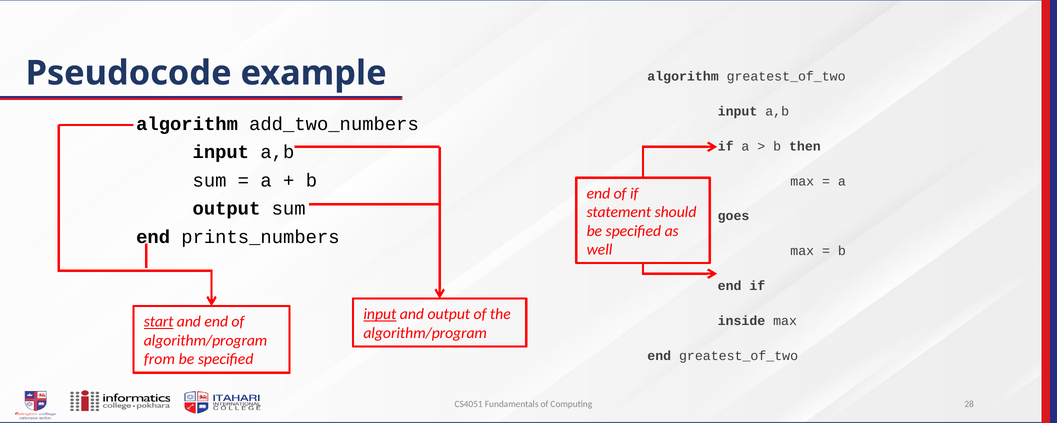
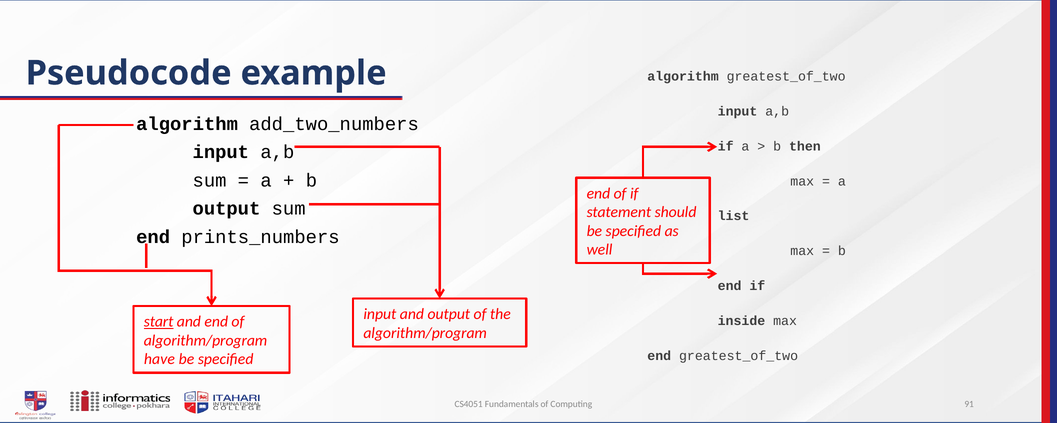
goes: goes -> list
input at (380, 314) underline: present -> none
from: from -> have
28: 28 -> 91
